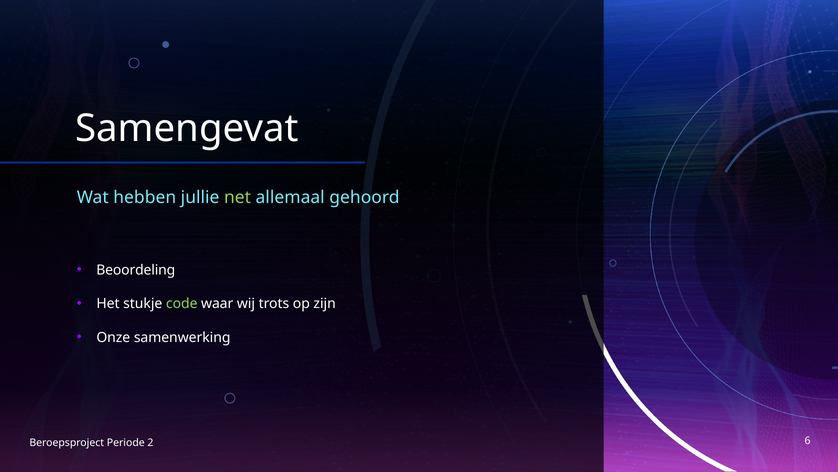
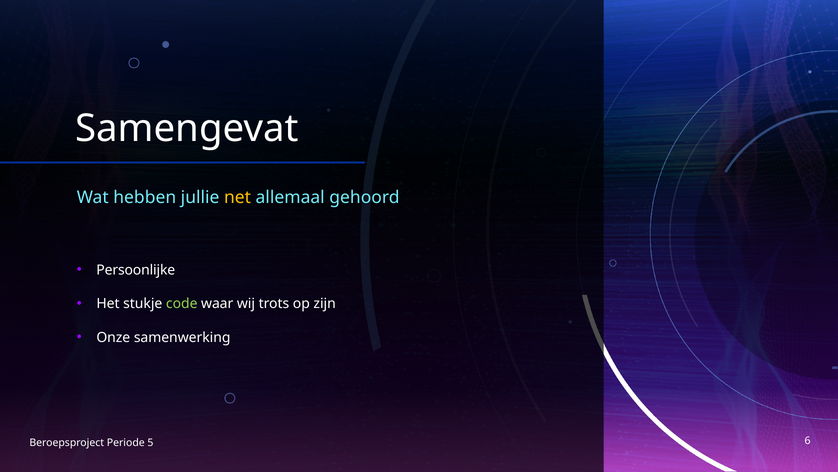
net colour: light green -> yellow
Beoordeling: Beoordeling -> Persoonlijke
2: 2 -> 5
